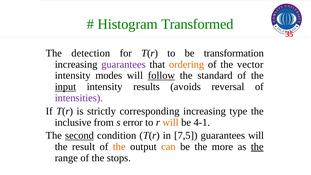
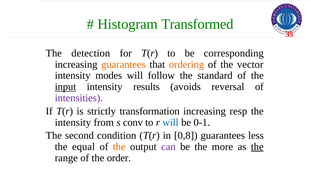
transformation: transformation -> corresponding
guarantees at (123, 64) colour: purple -> orange
follow underline: present -> none
corresponding: corresponding -> transformation
type: type -> resp
inclusive at (73, 122): inclusive -> intensity
error: error -> conv
will at (171, 122) colour: orange -> blue
4-1: 4-1 -> 0-1
second underline: present -> none
7,5: 7,5 -> 0,8
guarantees will: will -> less
result: result -> equal
can colour: orange -> purple
stops: stops -> order
